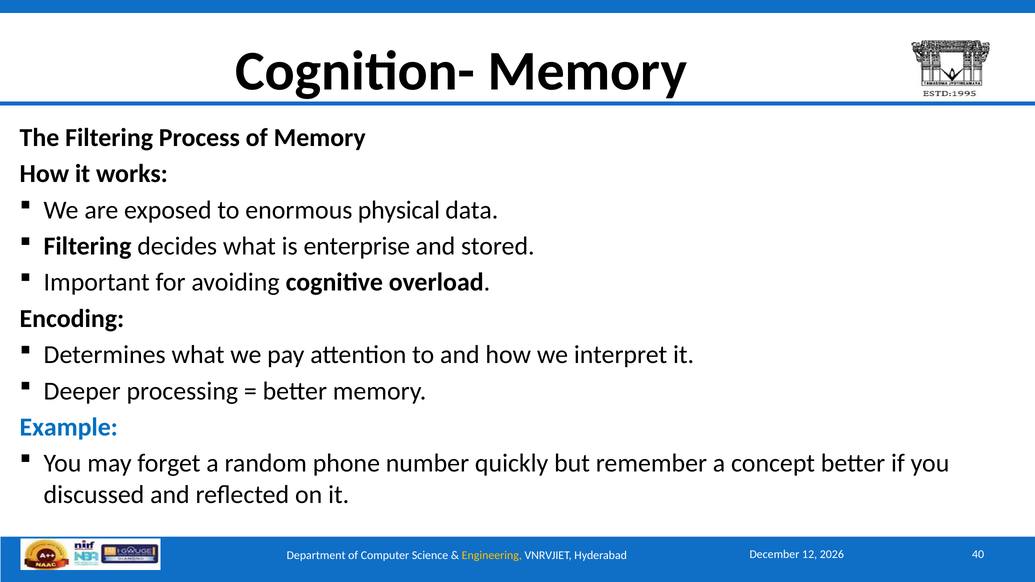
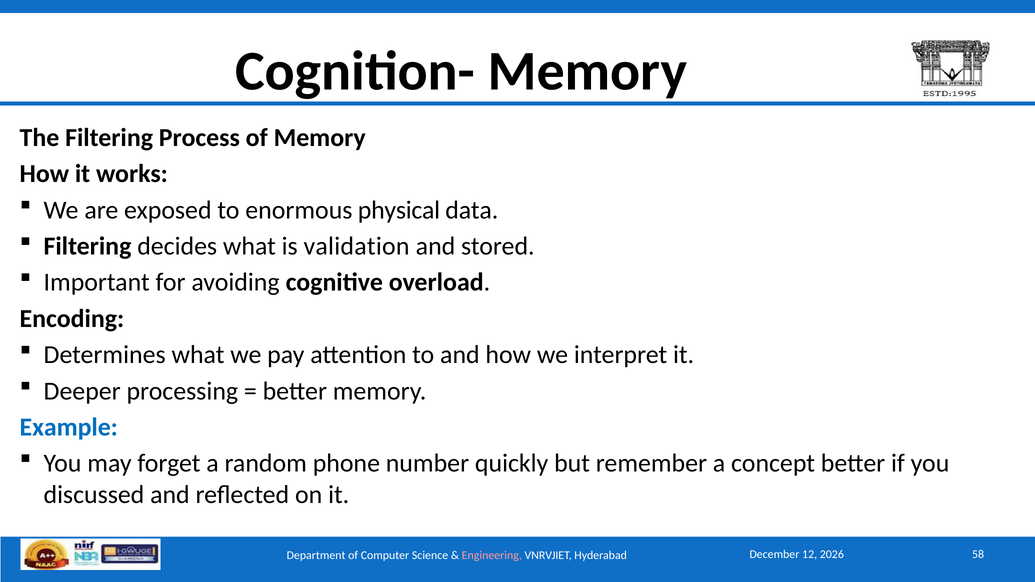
enterprise: enterprise -> validation
Engineering colour: yellow -> pink
40: 40 -> 58
